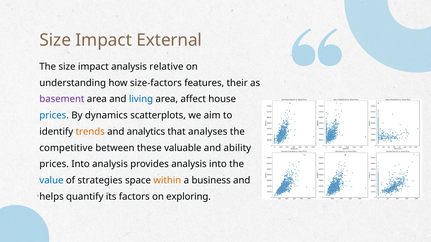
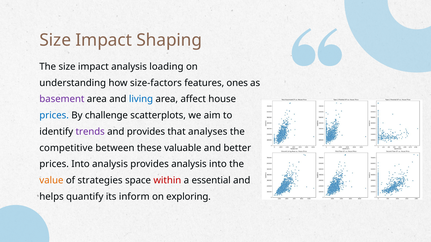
External: External -> Shaping
relative: relative -> loading
their: their -> ones
dynamics: dynamics -> challenge
trends colour: orange -> purple
and analytics: analytics -> provides
ability: ability -> better
value colour: blue -> orange
within colour: orange -> red
business: business -> essential
factors: factors -> inform
